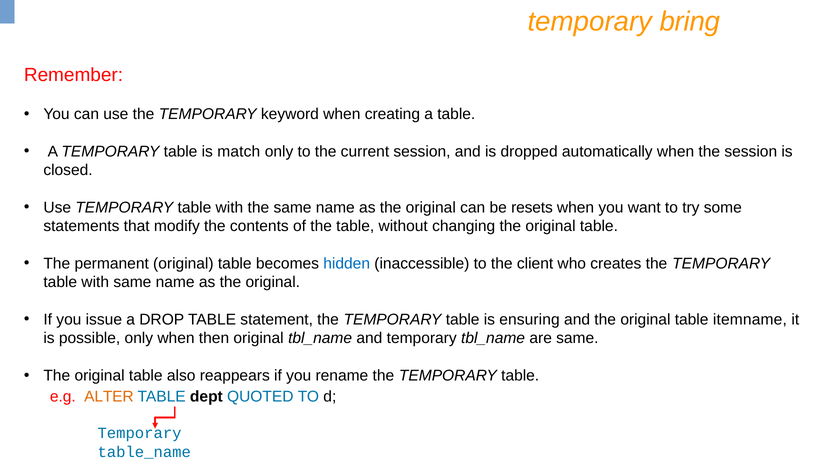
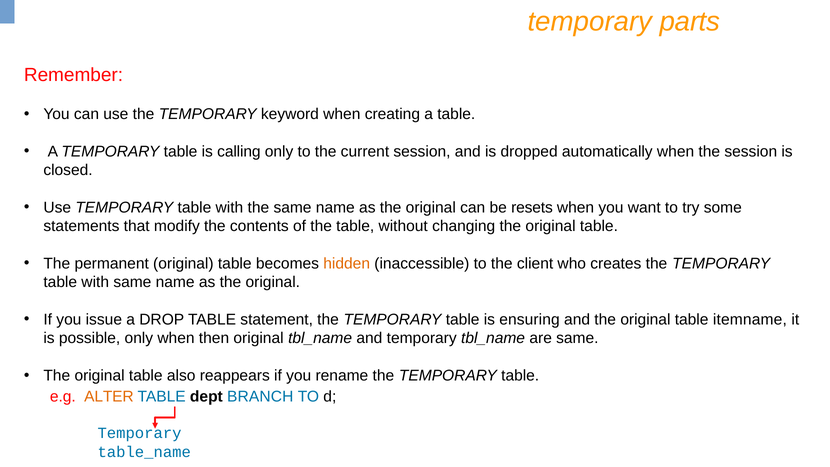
bring: bring -> parts
match: match -> calling
hidden colour: blue -> orange
QUOTED: QUOTED -> BRANCH
